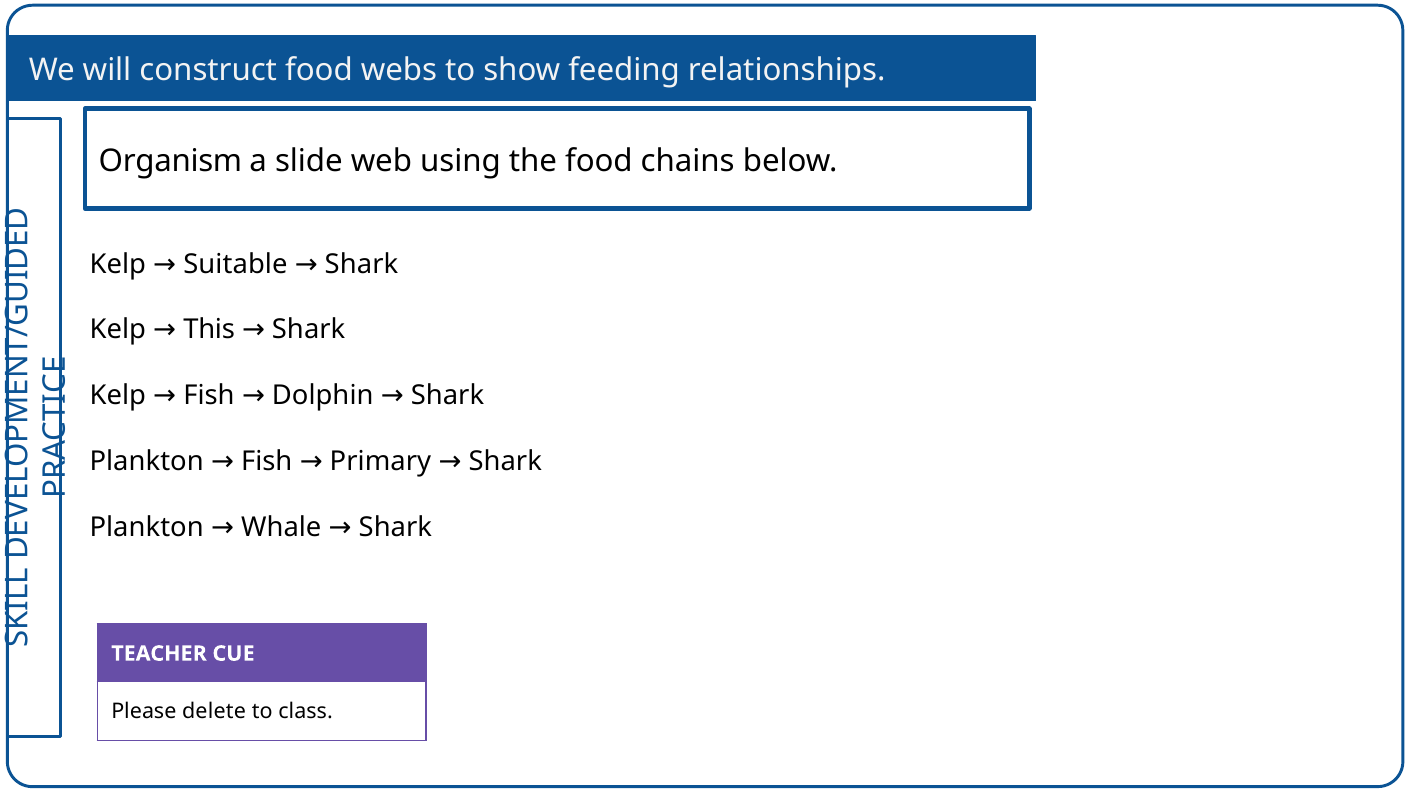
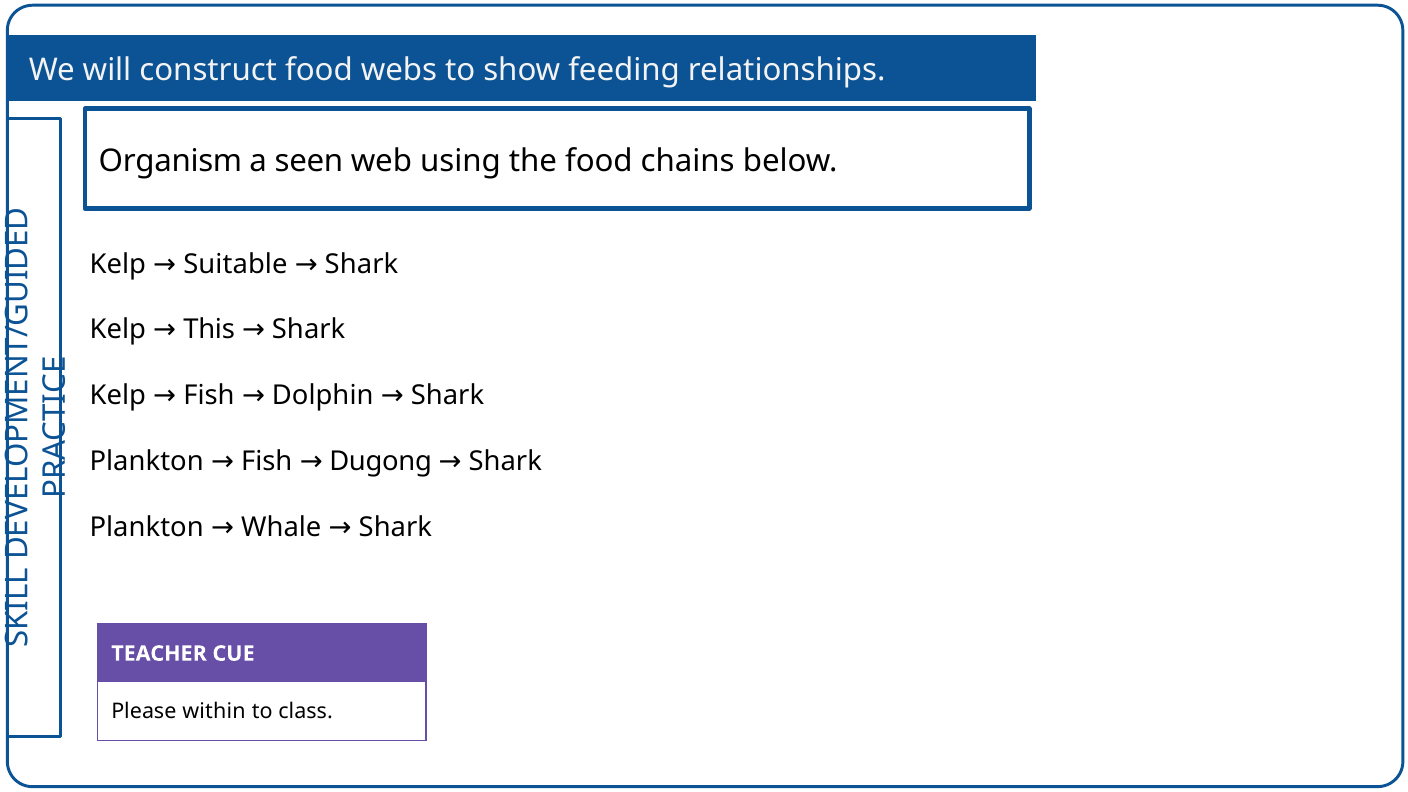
slide: slide -> seen
Primary: Primary -> Dugong
delete: delete -> within
